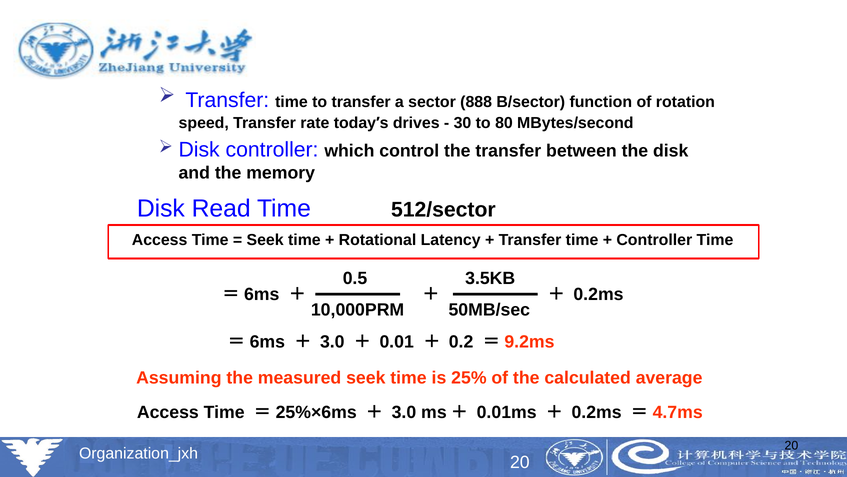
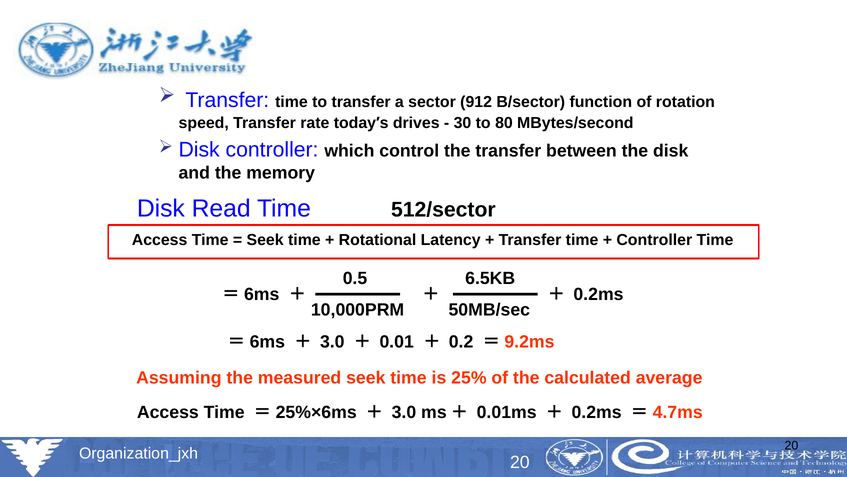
888: 888 -> 912
3.5KB: 3.5KB -> 6.5KB
